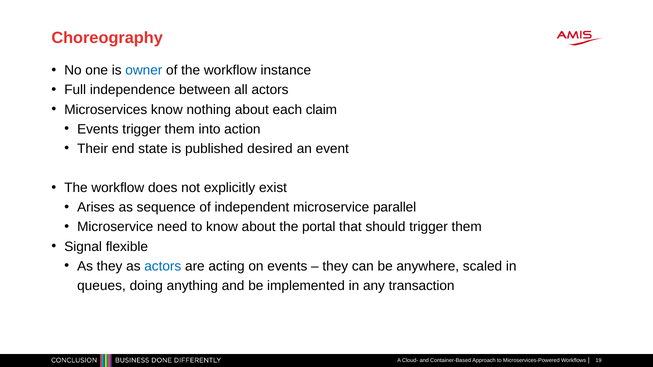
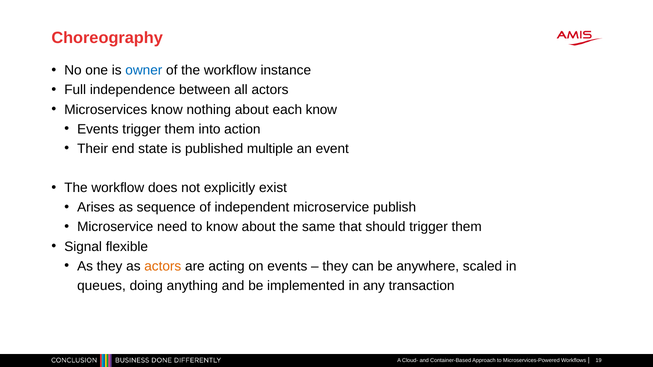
each claim: claim -> know
desired: desired -> multiple
parallel: parallel -> publish
portal: portal -> same
actors at (163, 266) colour: blue -> orange
